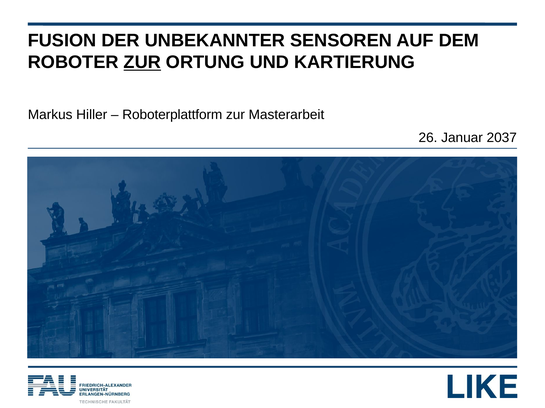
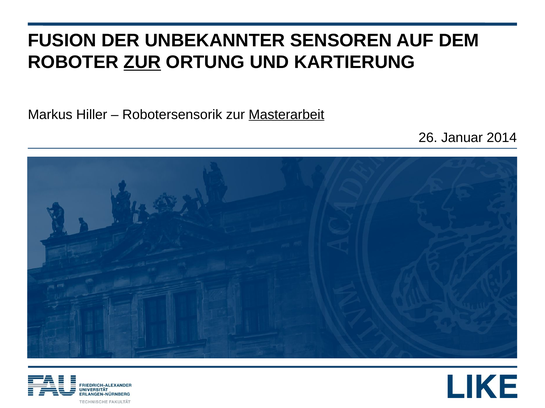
Roboterplattform: Roboterplattform -> Robotersensorik
Masterarbeit underline: none -> present
2037: 2037 -> 2014
